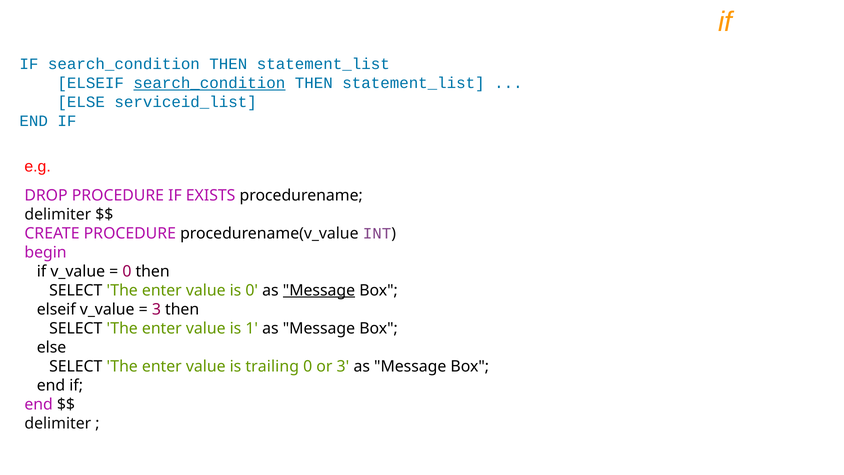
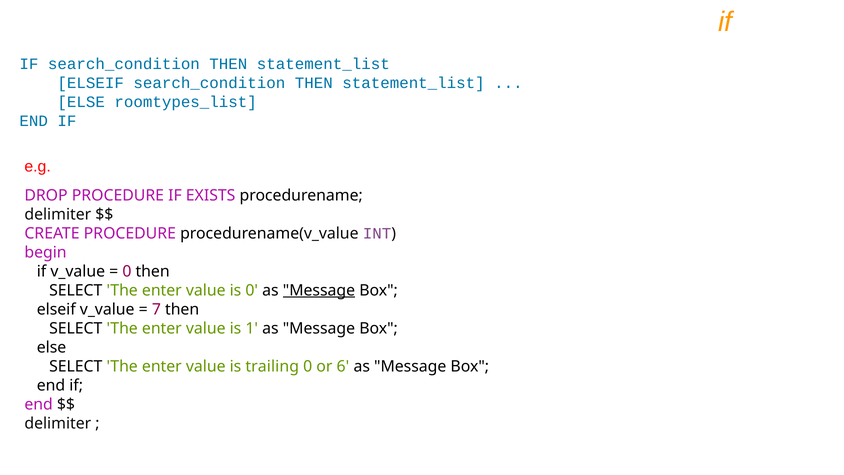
search_condition at (209, 83) underline: present -> none
serviceid_list: serviceid_list -> roomtypes_list
3 at (157, 309): 3 -> 7
or 3: 3 -> 6
